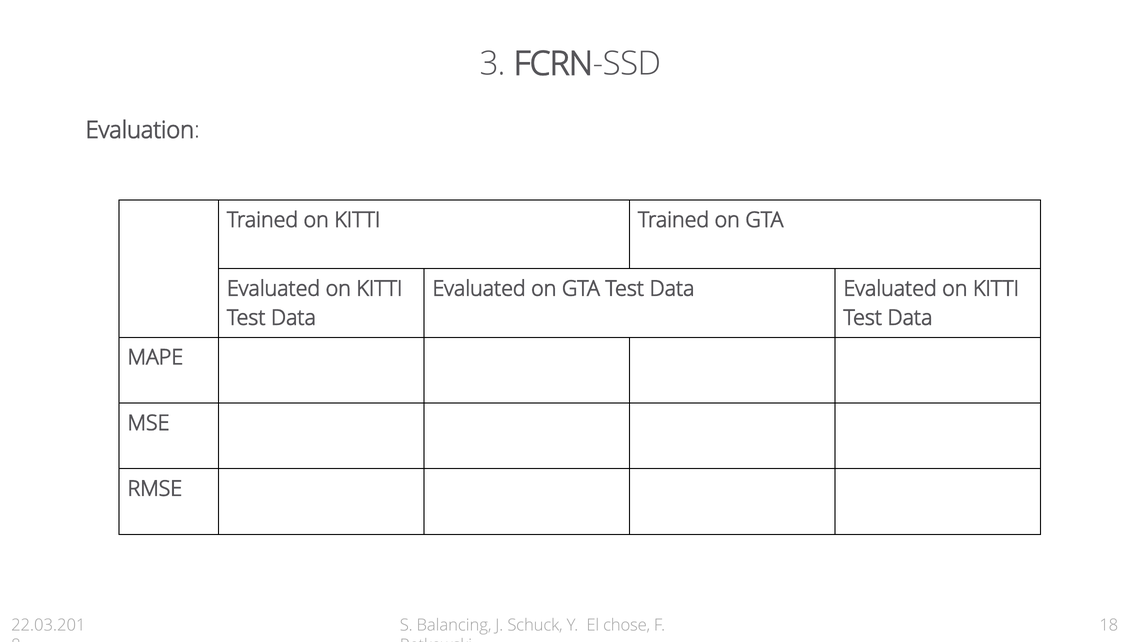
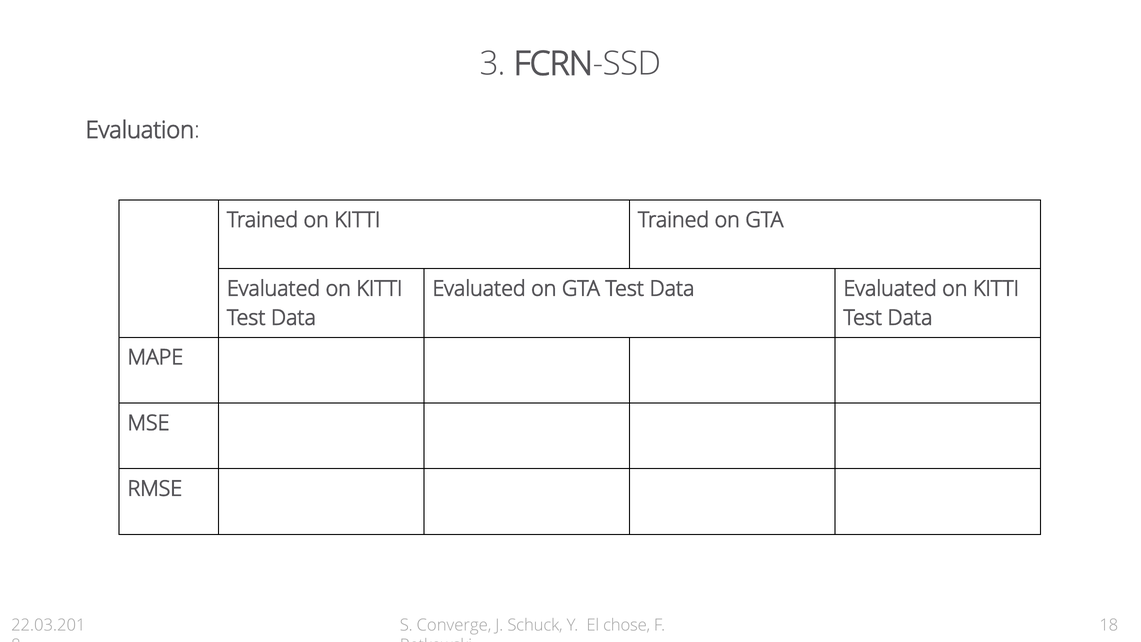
Balancing: Balancing -> Converge
